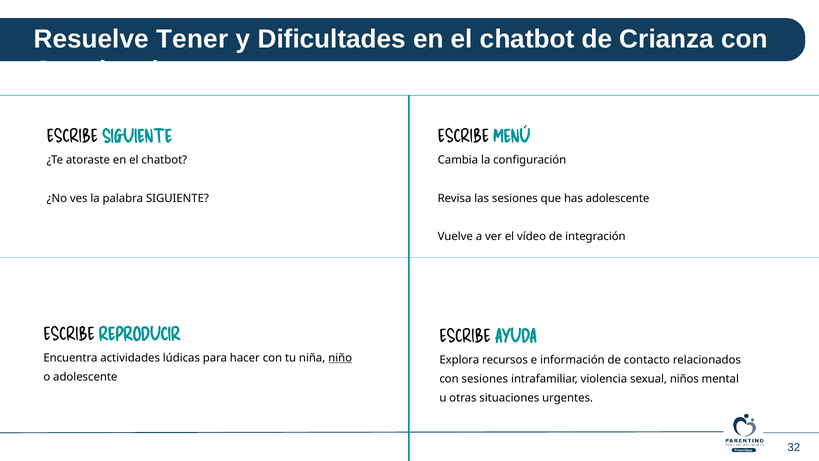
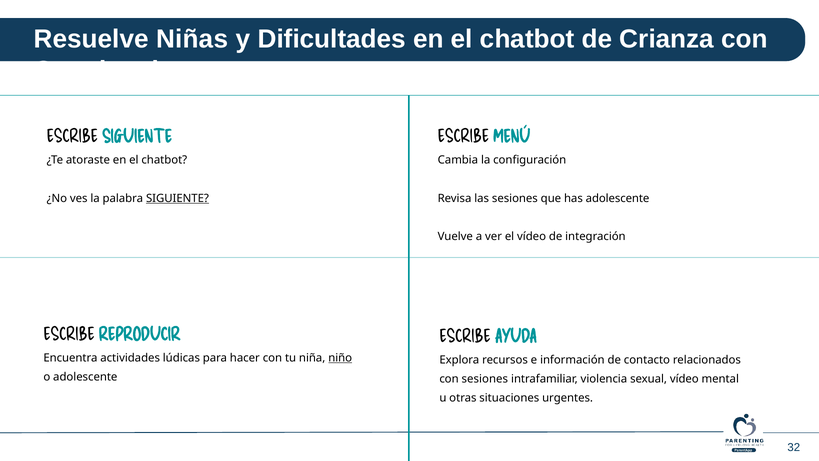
Tener: Tener -> Niñas
SIGUIENTE at (177, 198) underline: none -> present
sexual niños: niños -> vídeo
